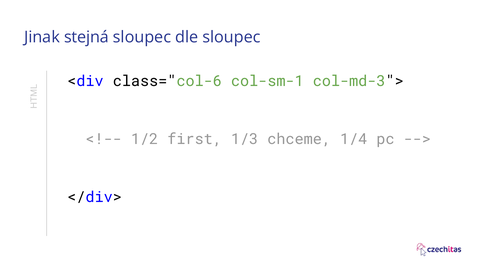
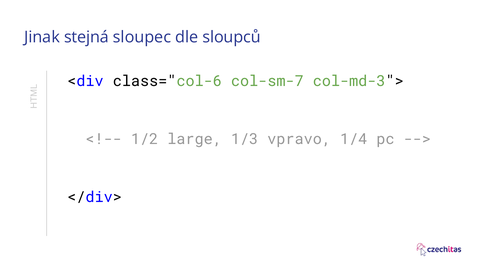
dle sloupec: sloupec -> sloupců
col-sm-1: col-sm-1 -> col-sm-7
first: first -> large
chceme: chceme -> vpravo
